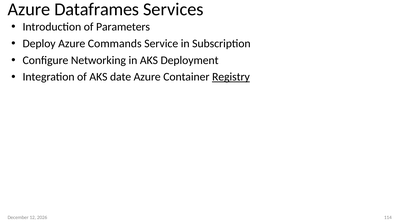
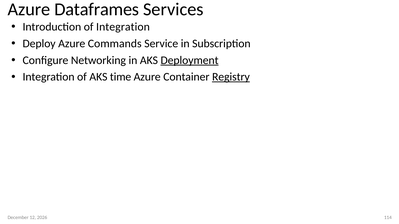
of Parameters: Parameters -> Integration
Deployment underline: none -> present
date: date -> time
